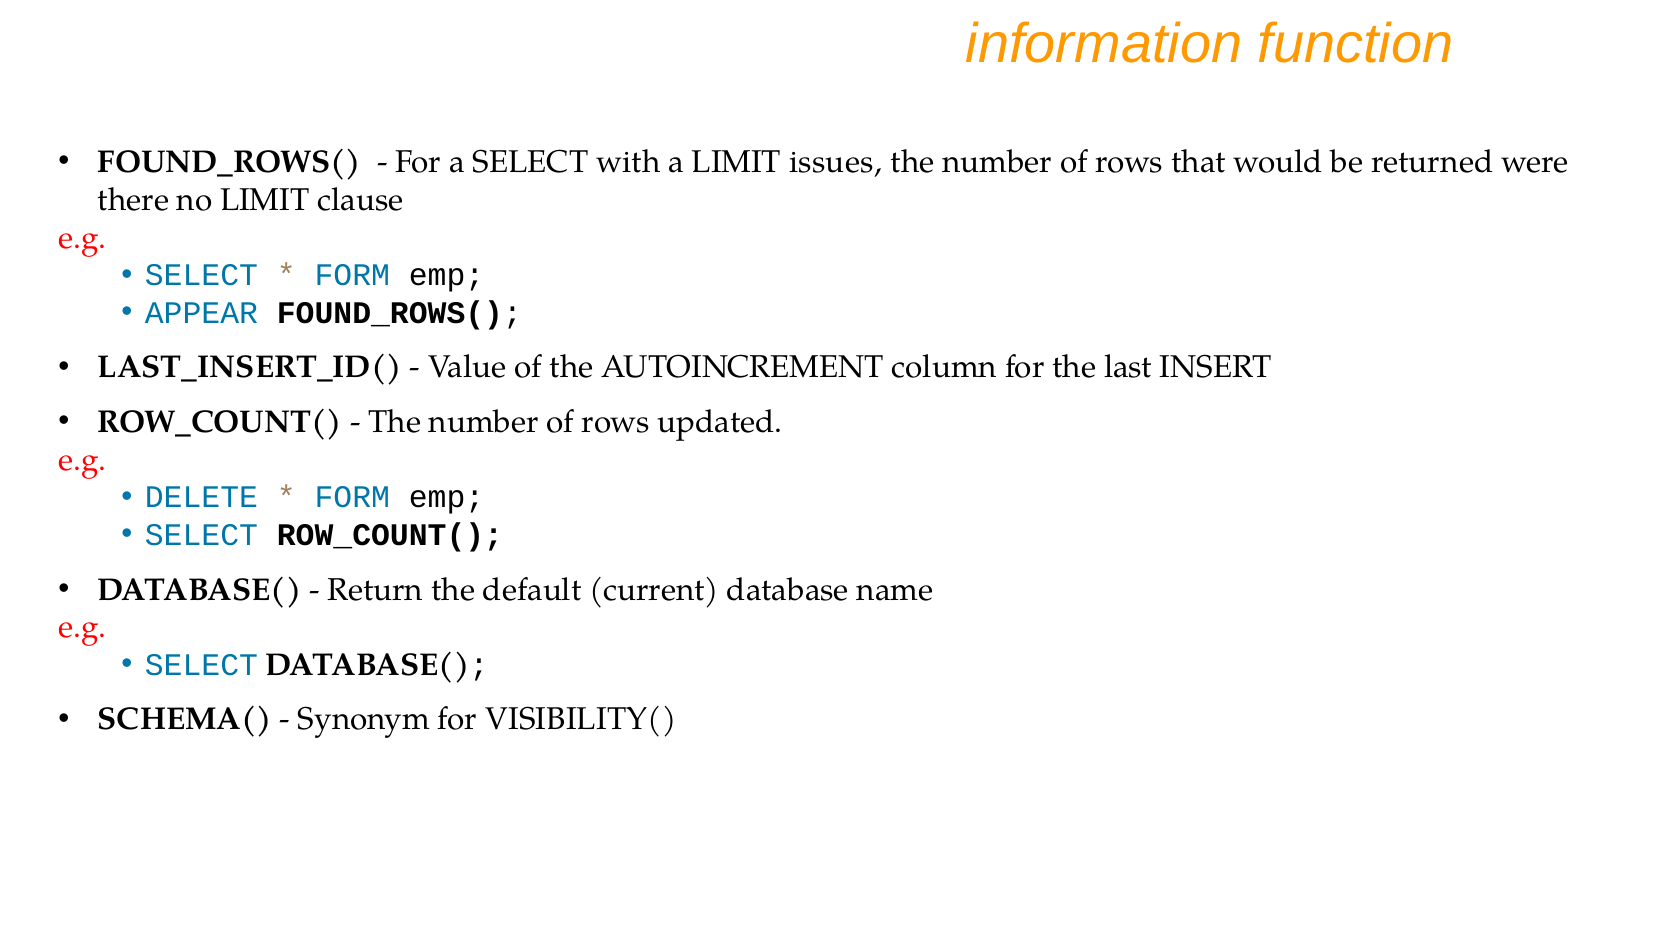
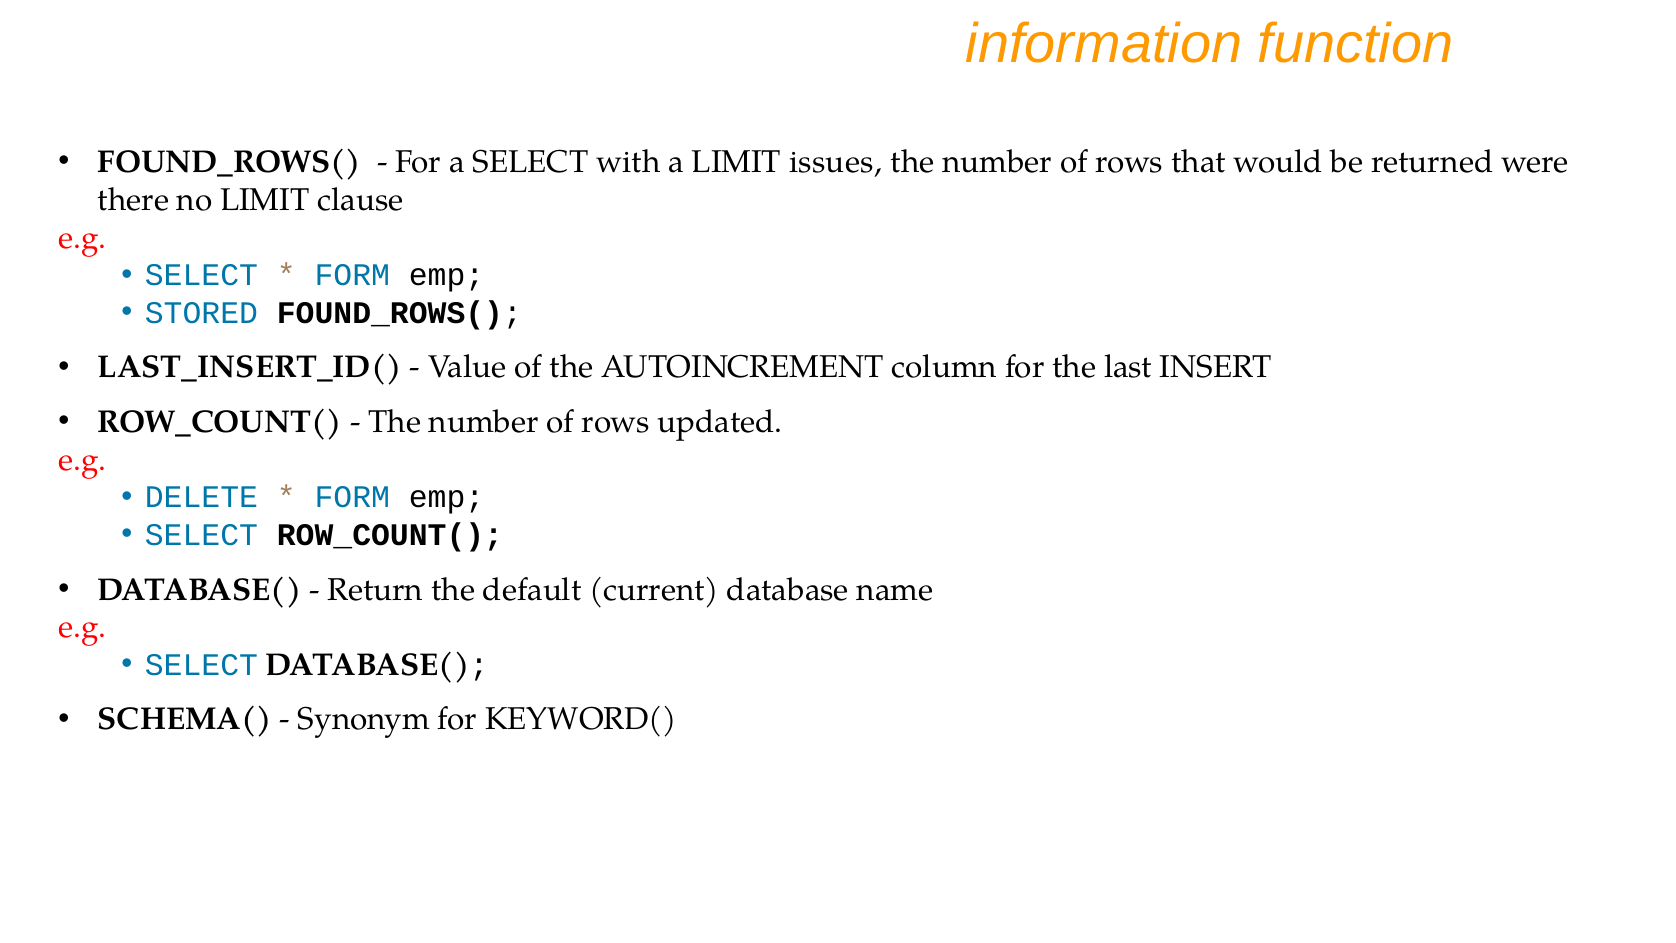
APPEAR: APPEAR -> STORED
VISIBILITY(: VISIBILITY( -> KEYWORD(
